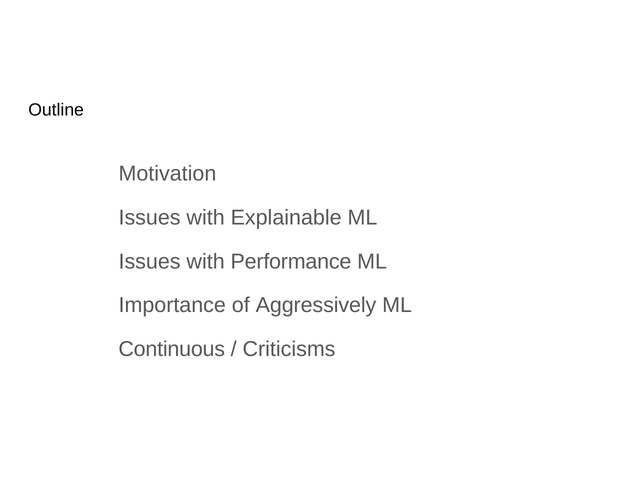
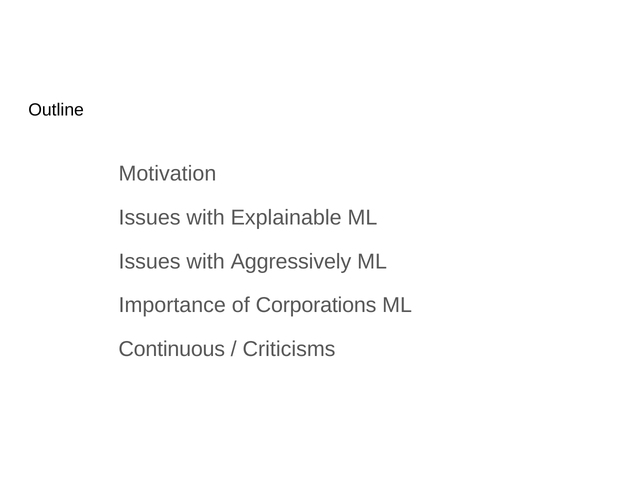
Performance: Performance -> Aggressively
Aggressively: Aggressively -> Corporations
